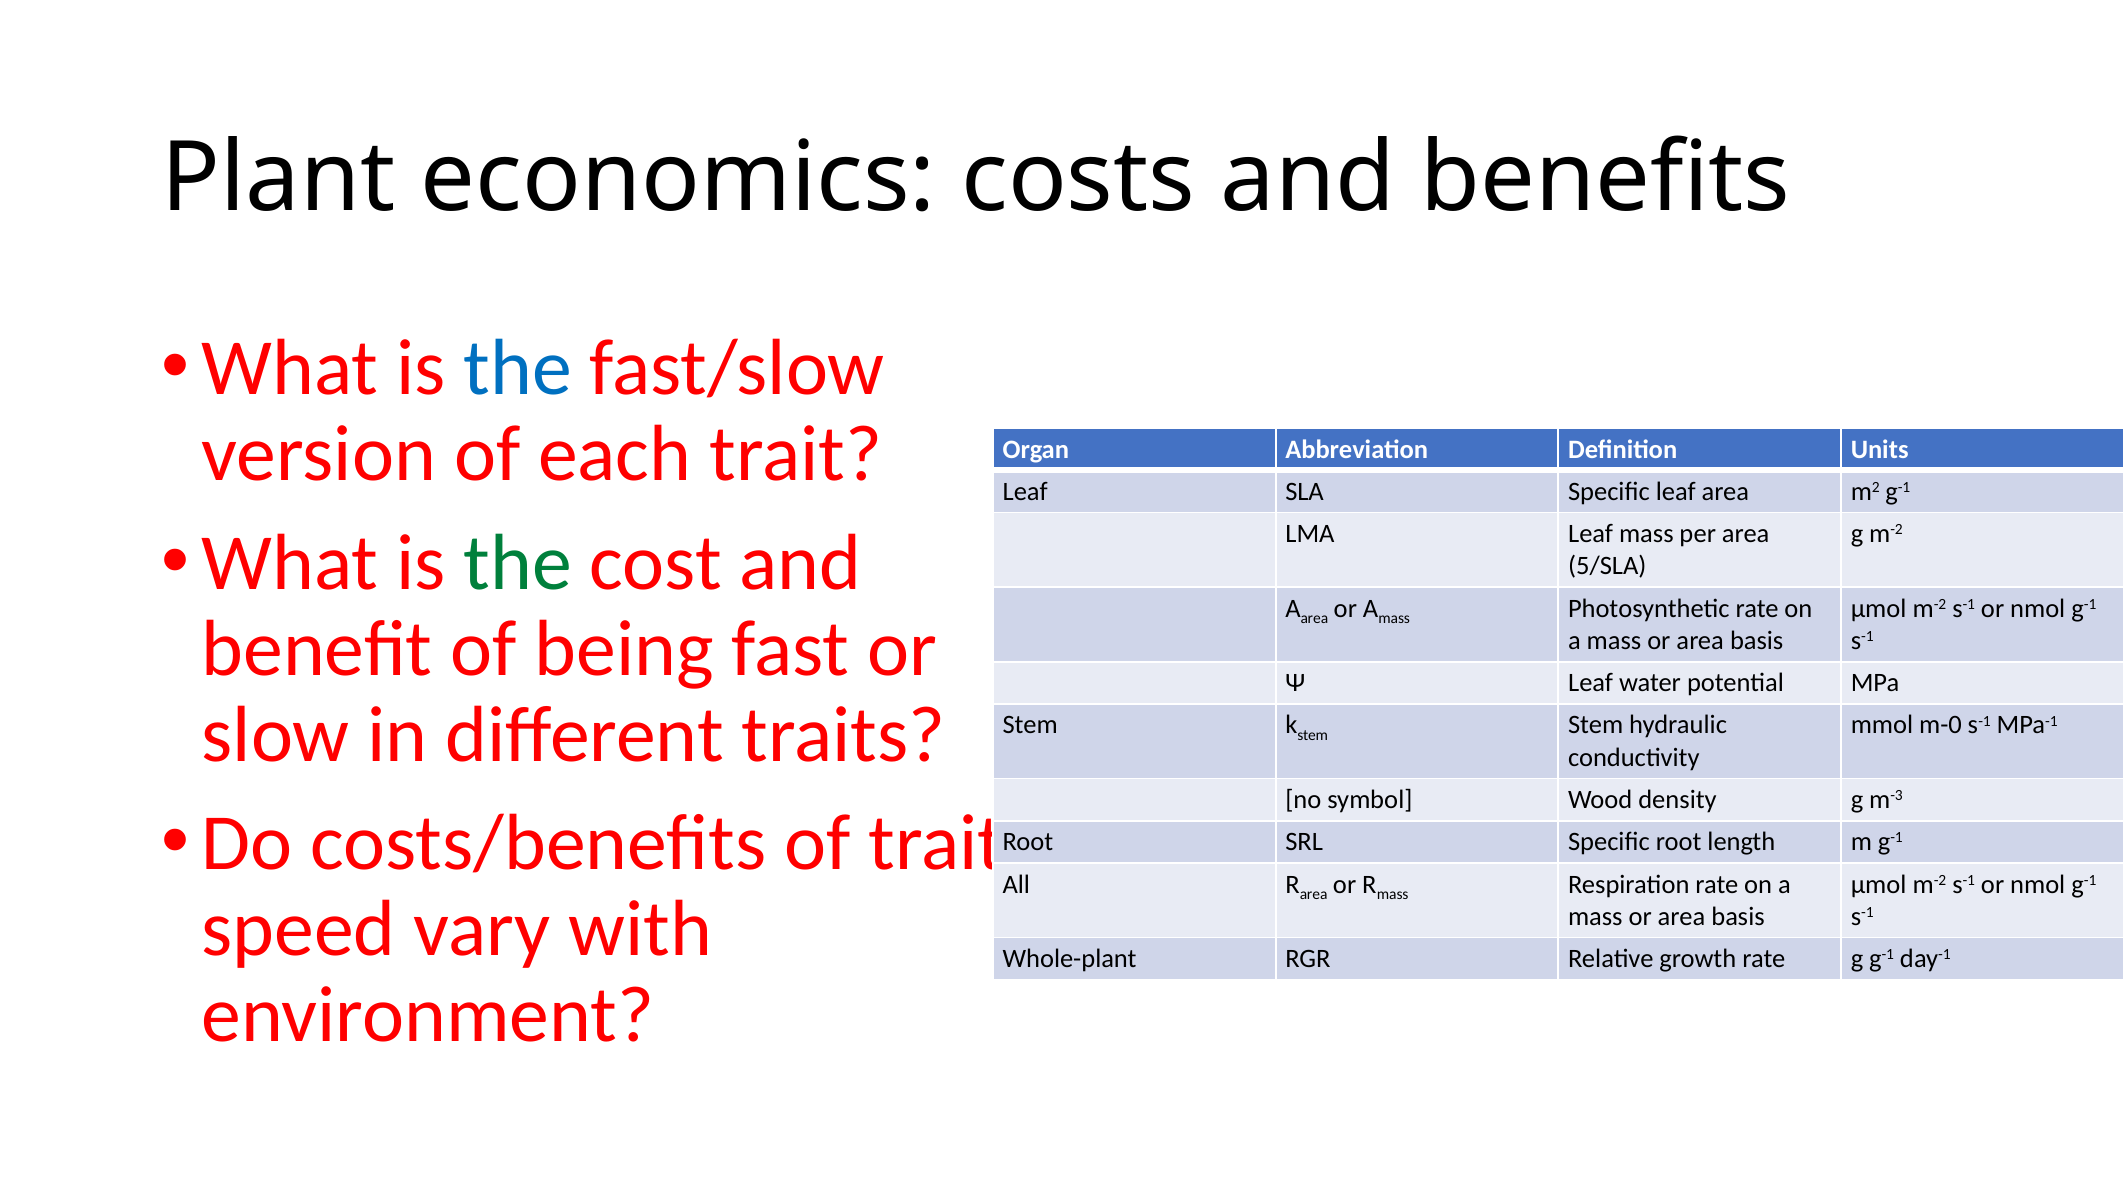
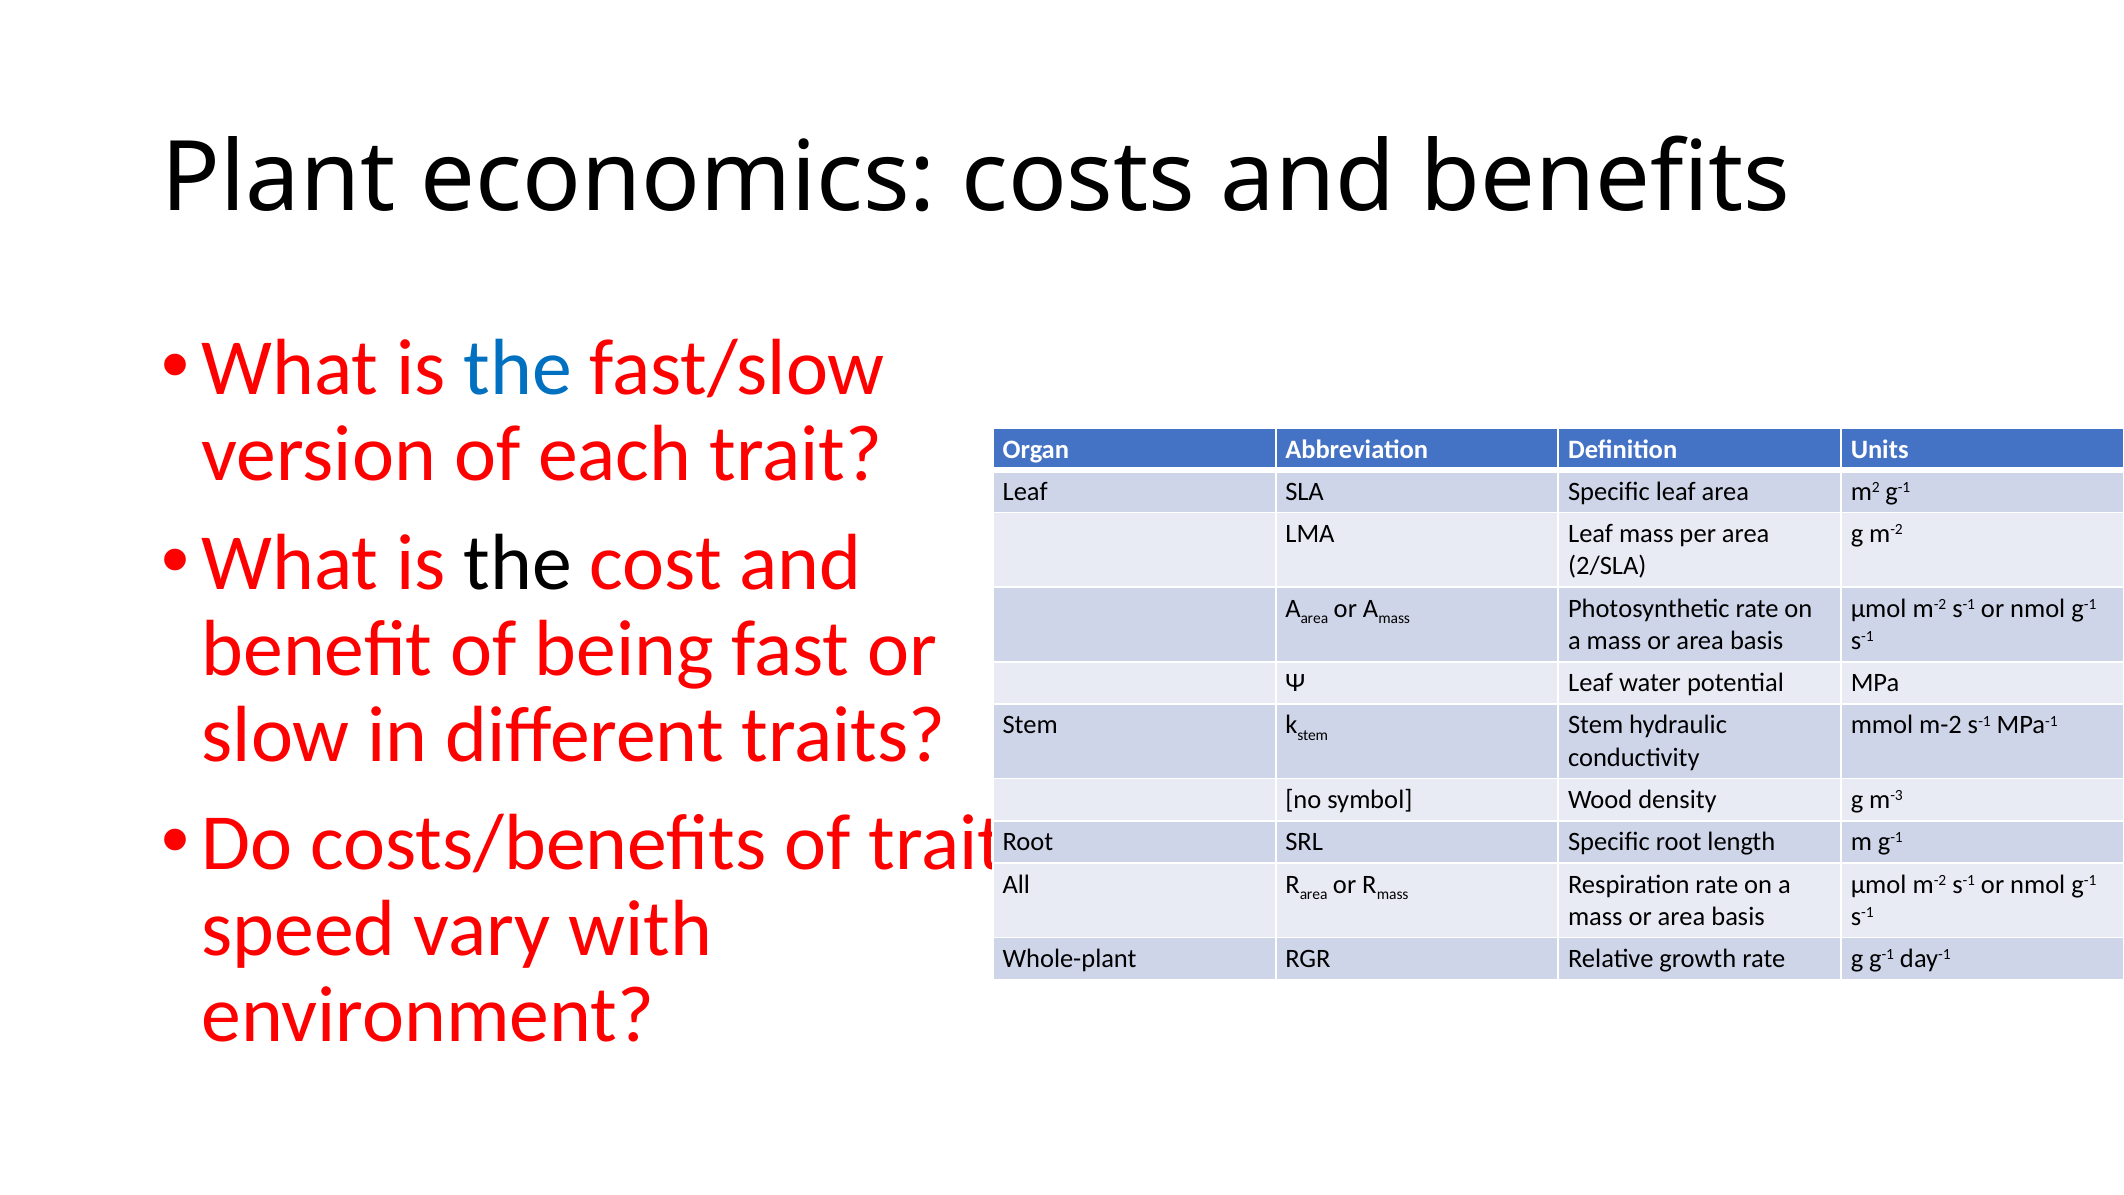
the at (518, 563) colour: green -> black
5/SLA: 5/SLA -> 2/SLA
mmol m-0: m-0 -> m-2
